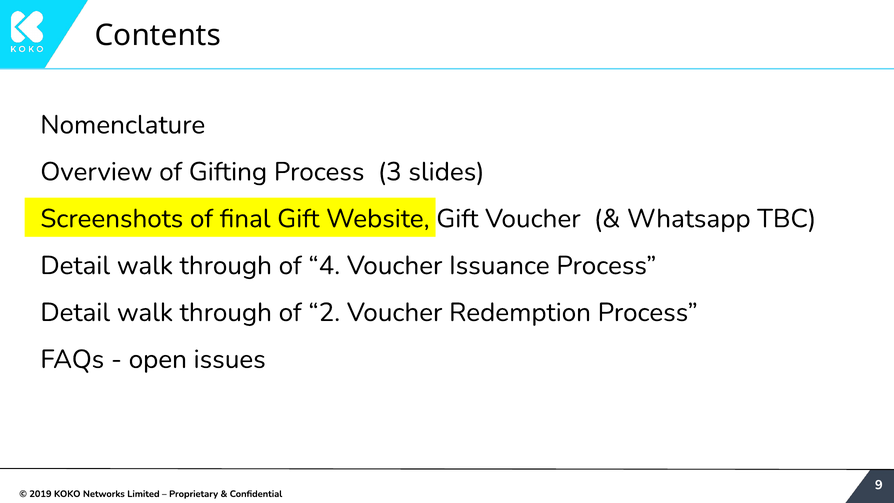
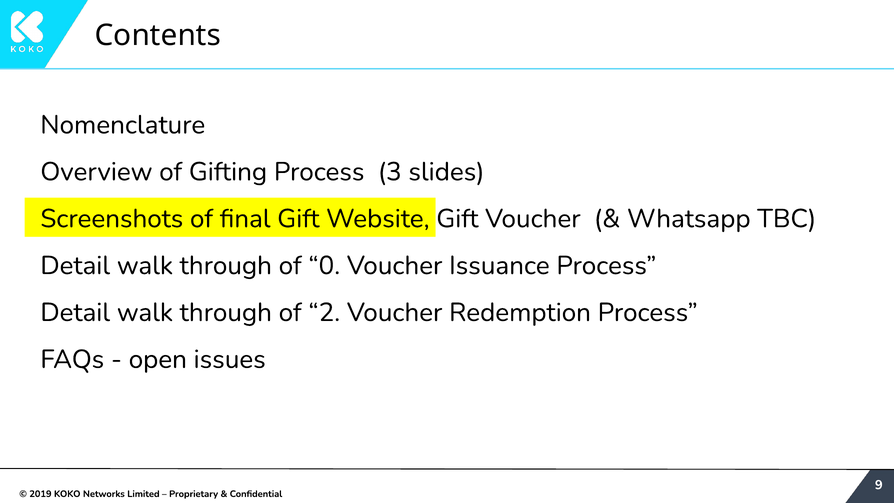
4: 4 -> 0
